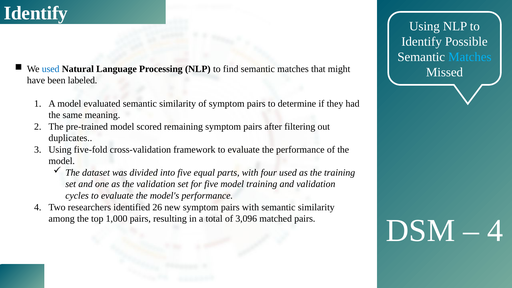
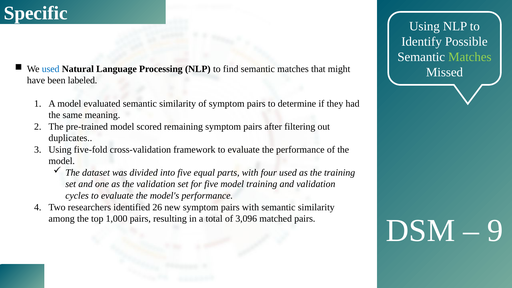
Identify at (36, 13): Identify -> Specific
Matches at (470, 57) colour: light blue -> light green
4 at (495, 231): 4 -> 9
